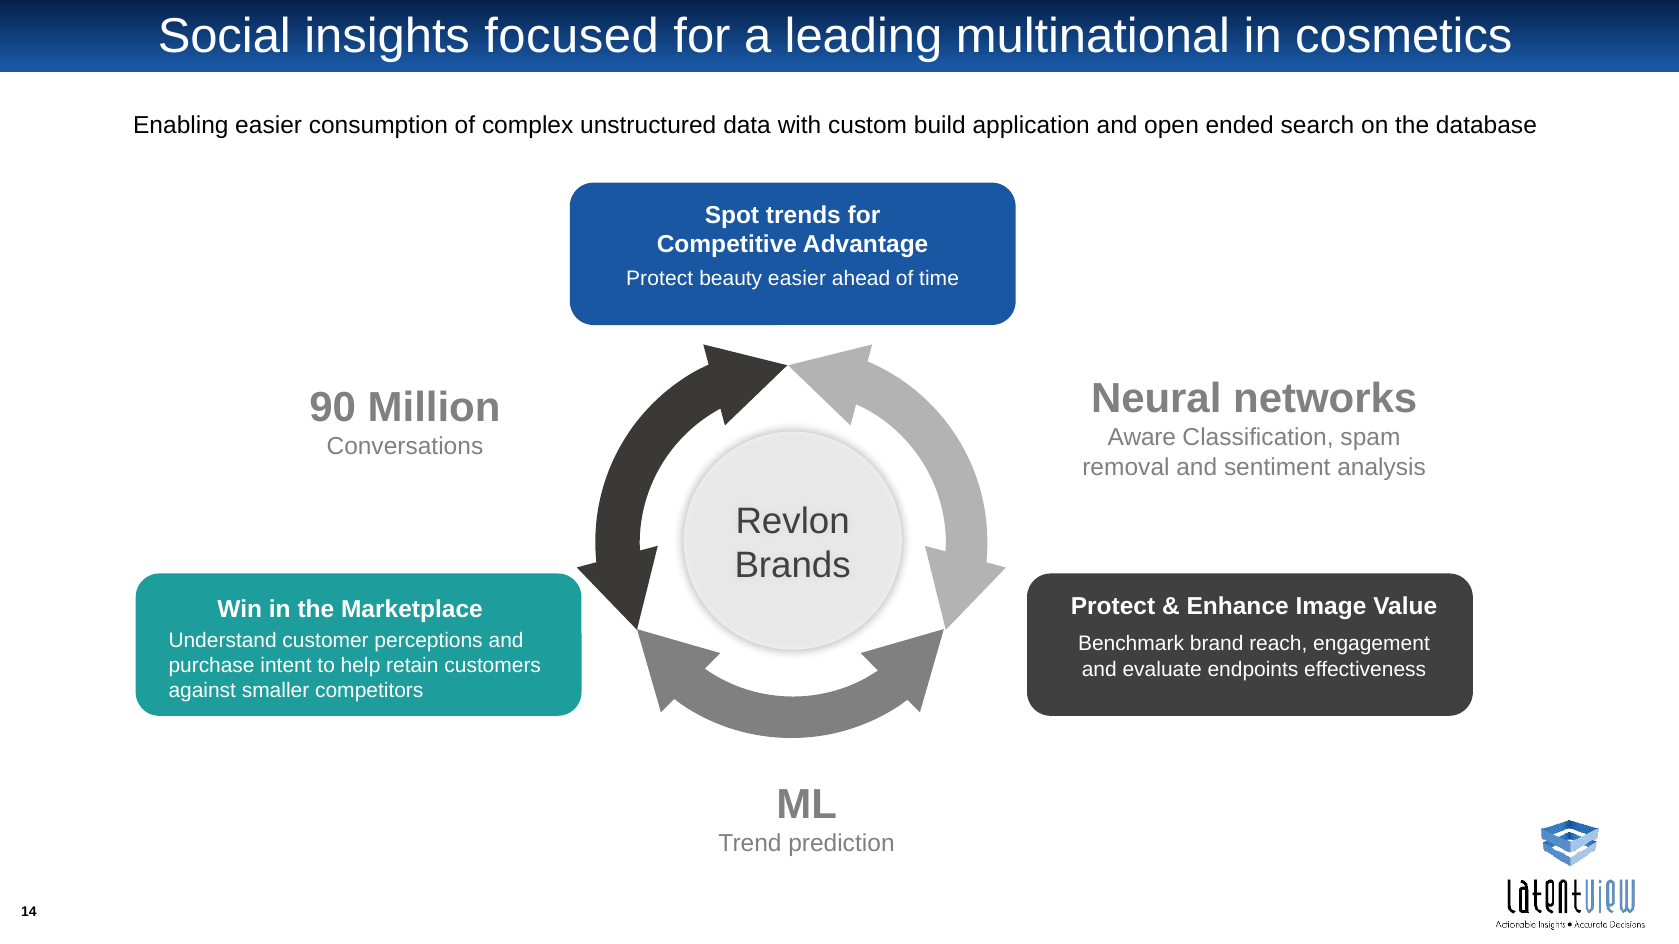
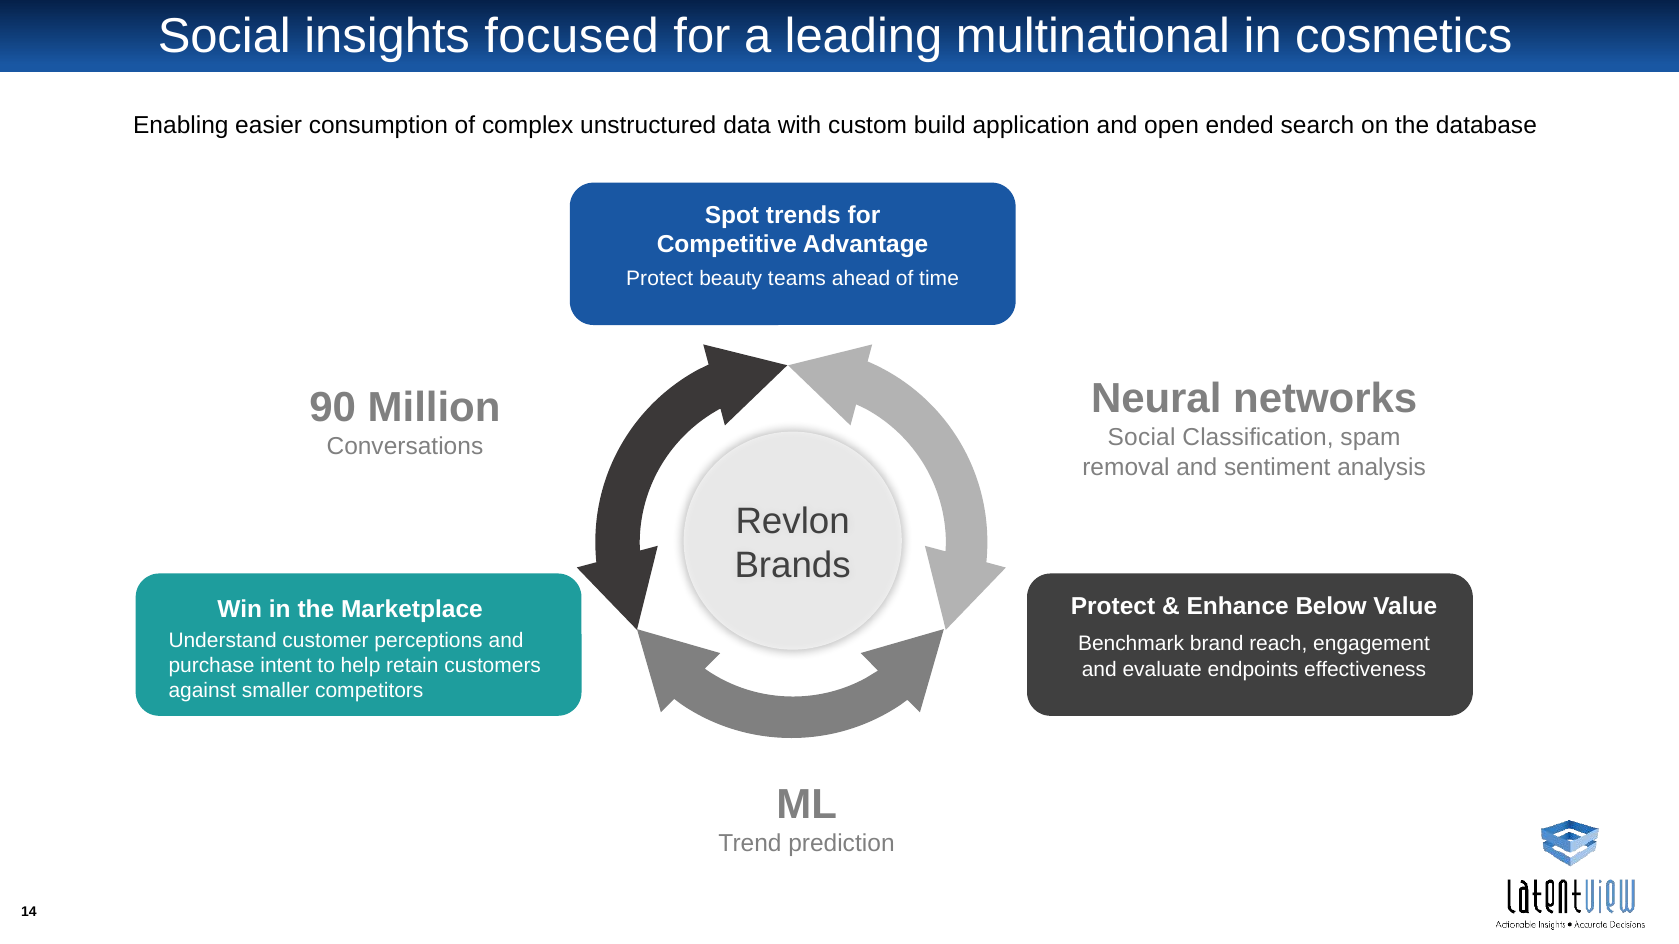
beauty easier: easier -> teams
Aware at (1142, 438): Aware -> Social
Image: Image -> Below
